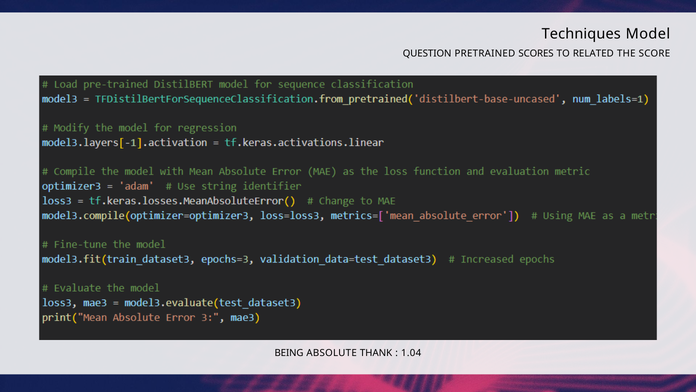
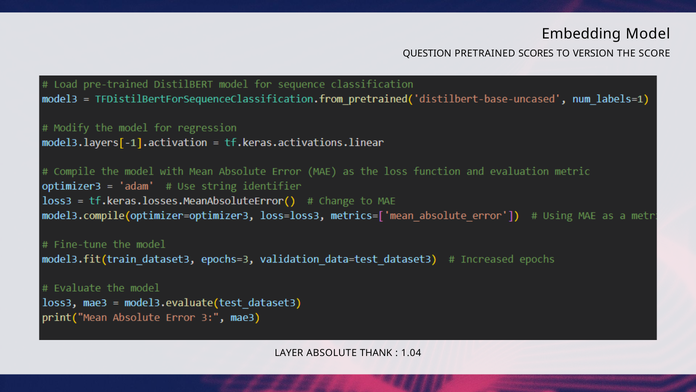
Techniques: Techniques -> Embedding
RELATED: RELATED -> VERSION
BEING: BEING -> LAYER
